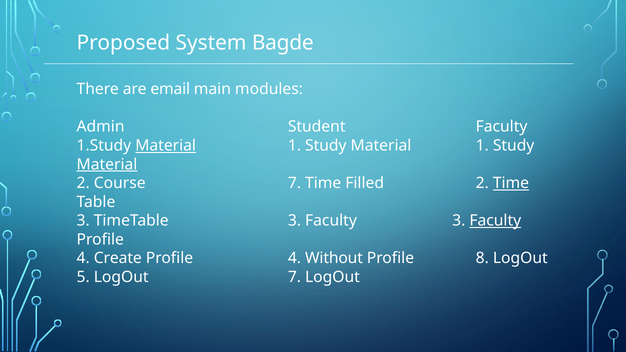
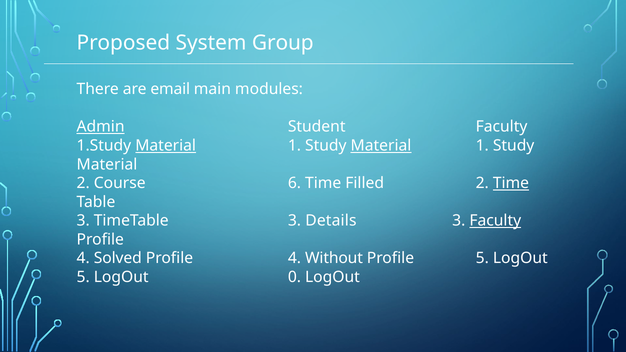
Bagde: Bagde -> Group
Admin underline: none -> present
Material at (381, 146) underline: none -> present
Material at (107, 164) underline: present -> none
Course 7: 7 -> 6
TimeTable 3 Faculty: Faculty -> Details
Create: Create -> Solved
Profile 8: 8 -> 5
LogOut 7: 7 -> 0
